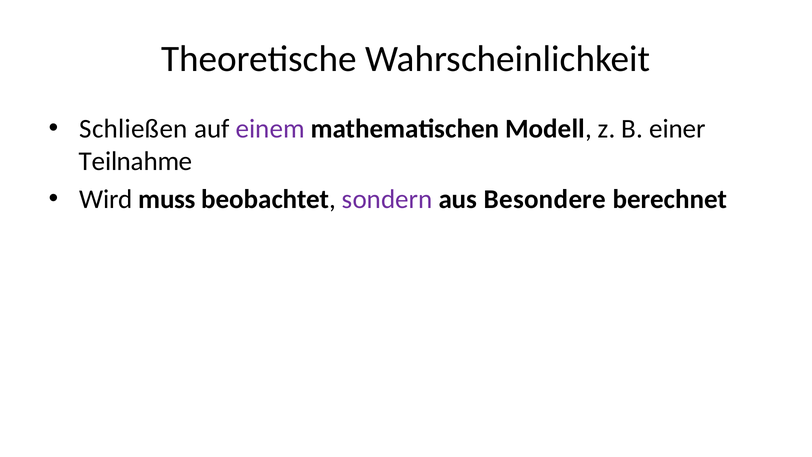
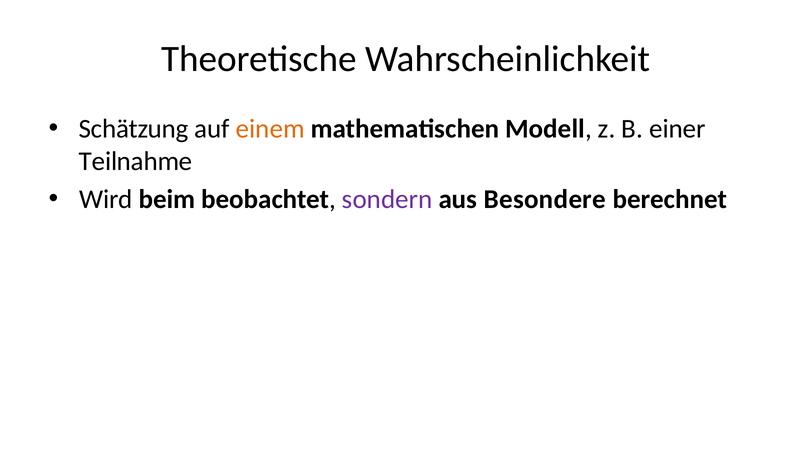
Schließen: Schließen -> Schätzung
einem colour: purple -> orange
muss: muss -> beim
